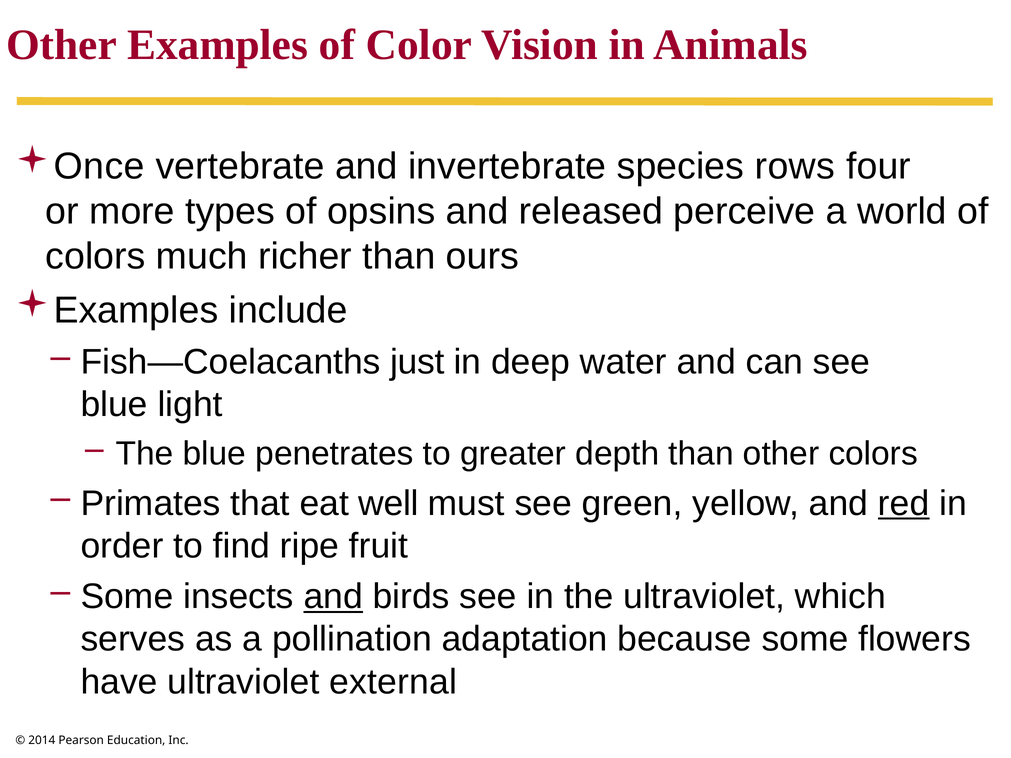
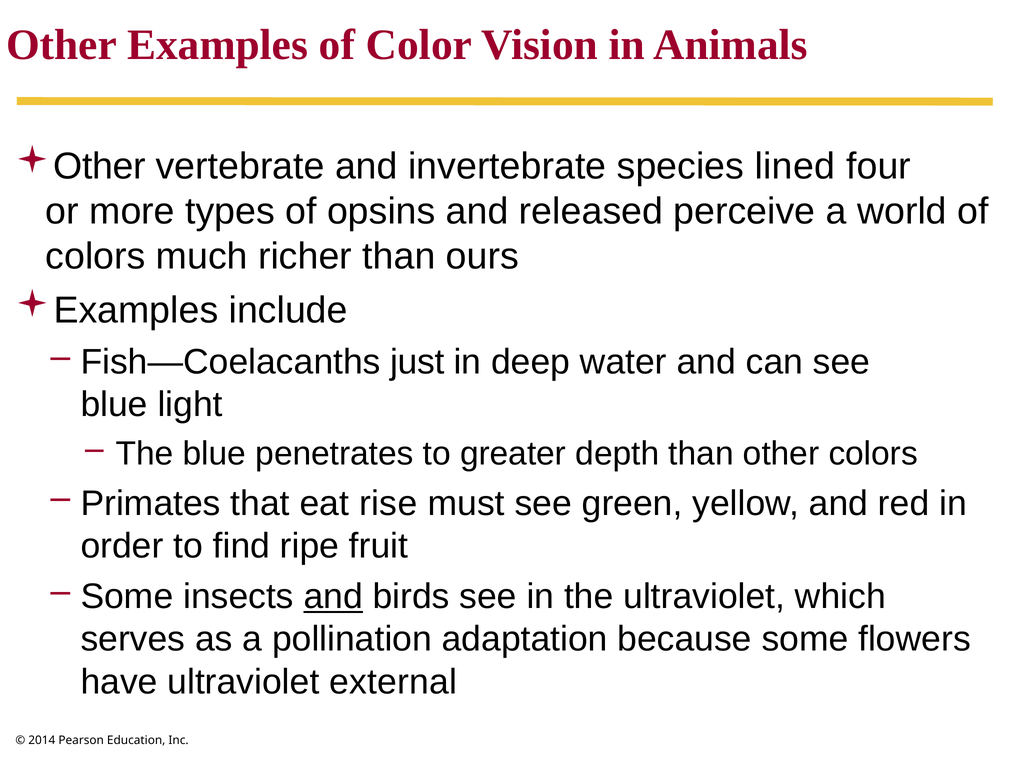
Once at (99, 167): Once -> Other
rows: rows -> lined
well: well -> rise
red underline: present -> none
